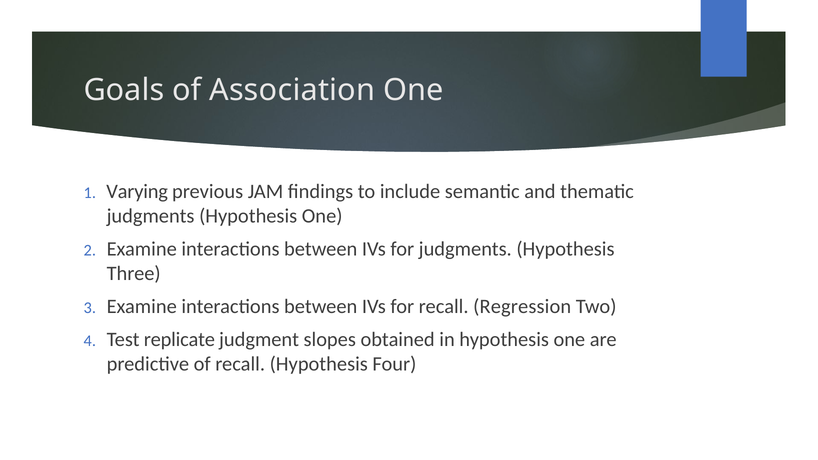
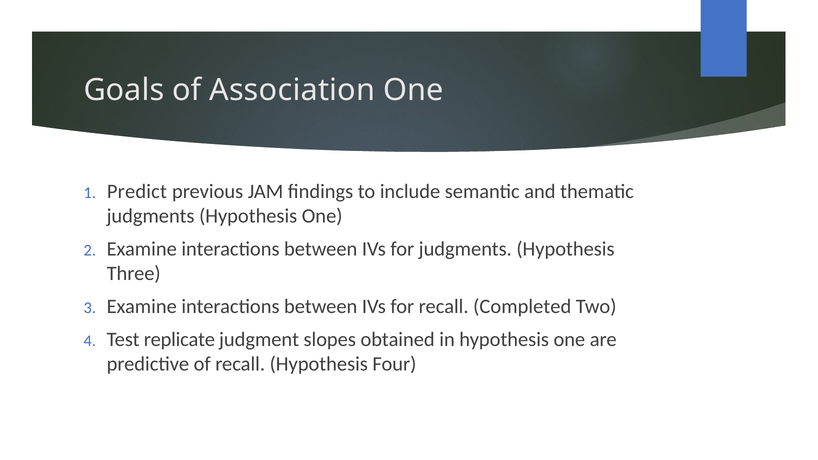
Varying: Varying -> Predict
Regression: Regression -> Completed
